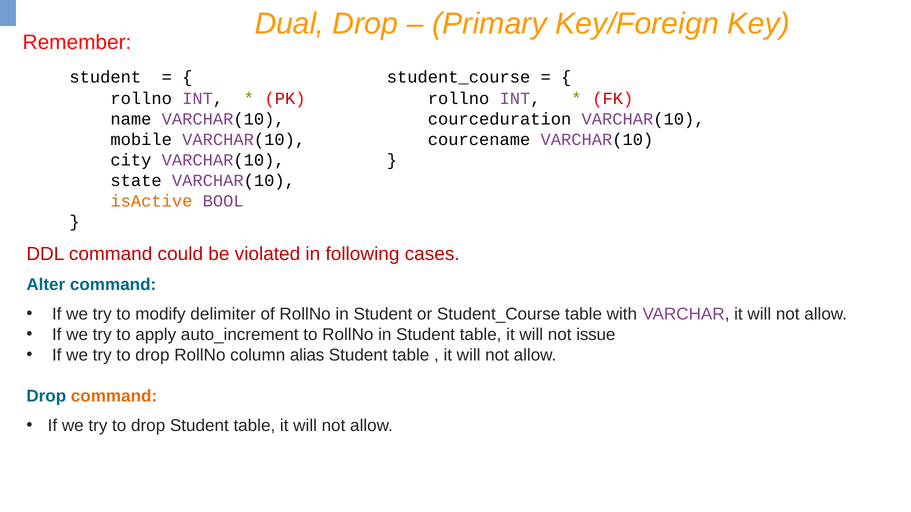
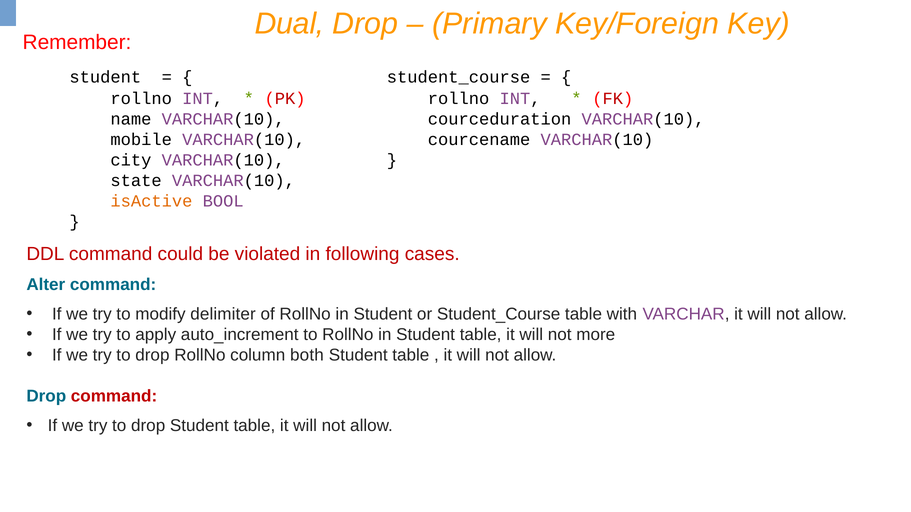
issue: issue -> more
alias: alias -> both
command at (114, 396) colour: orange -> red
